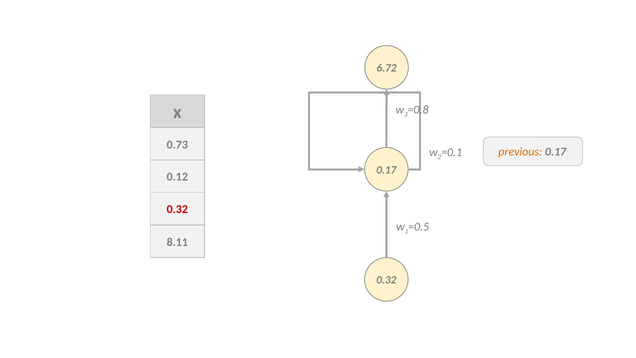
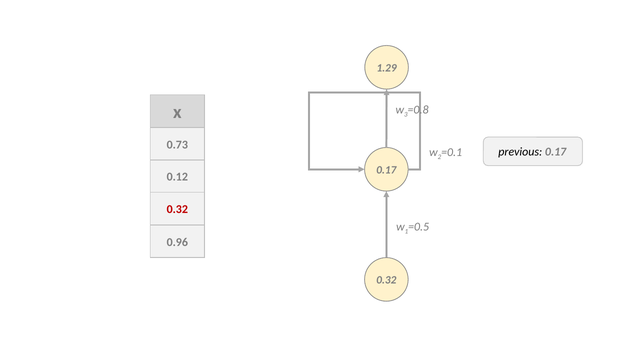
6.72: 6.72 -> 1.29
previous colour: orange -> black
8.11: 8.11 -> 0.96
